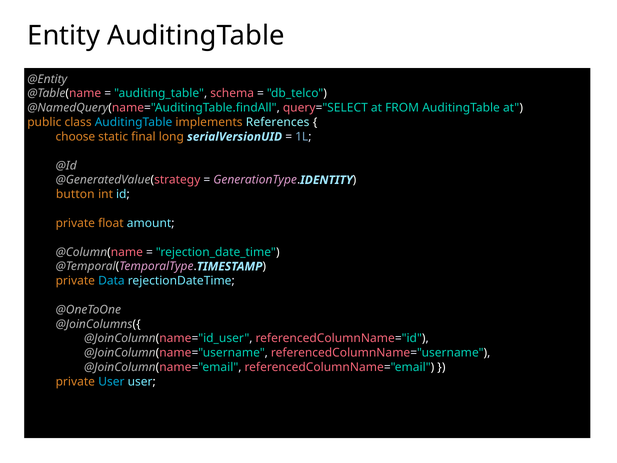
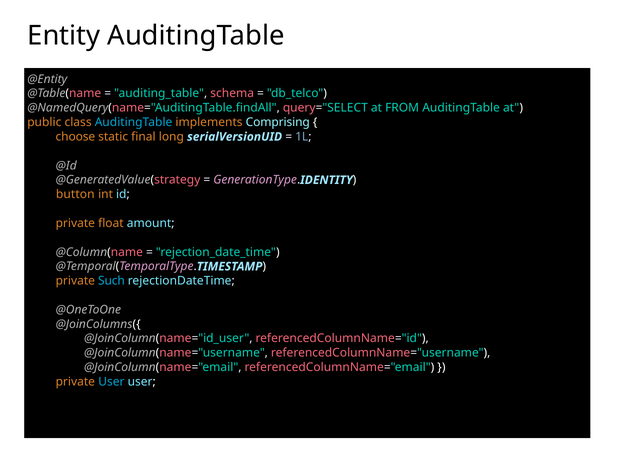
References: References -> Comprising
Data: Data -> Such
